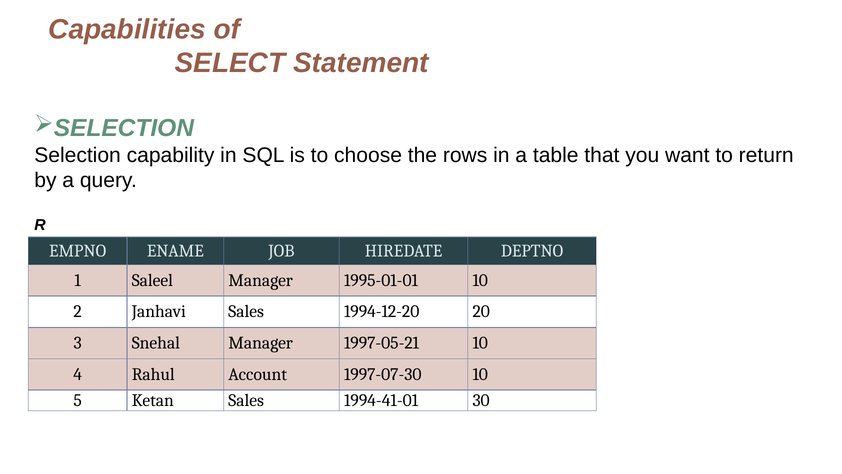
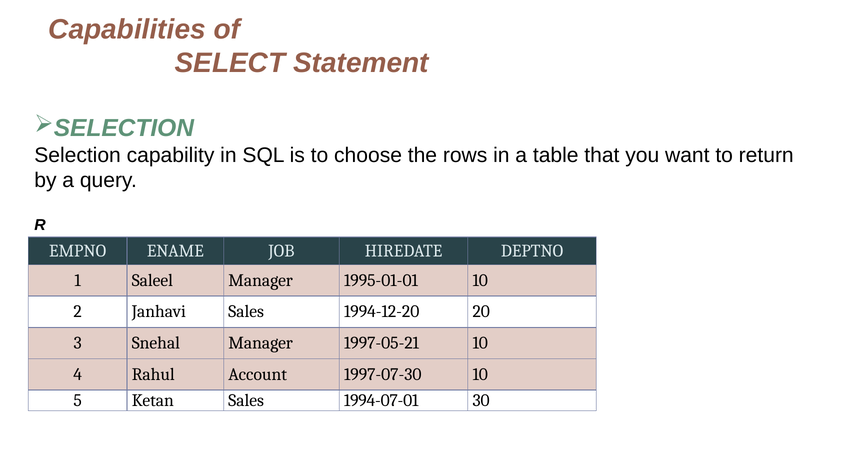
1994-41-01: 1994-41-01 -> 1994-07-01
